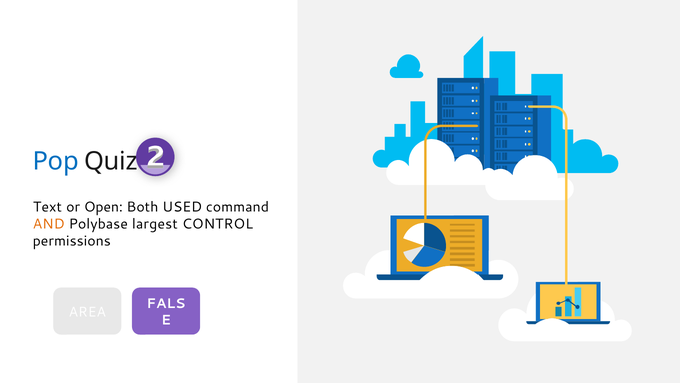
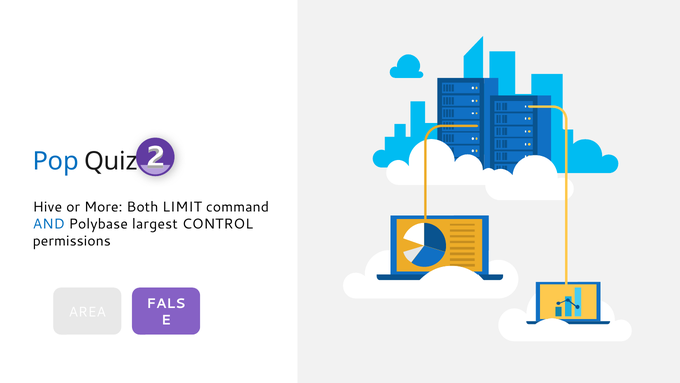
Text: Text -> Hive
Open: Open -> More
USED: USED -> LIMIT
AND colour: orange -> blue
